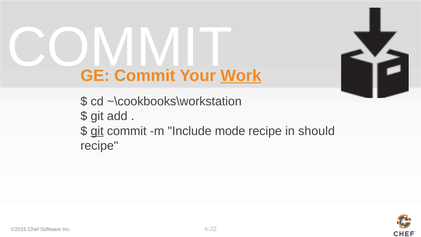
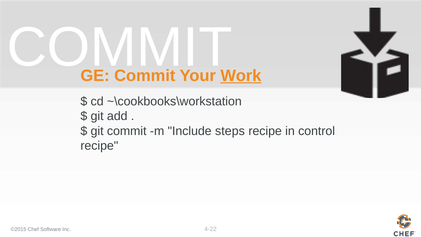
git at (97, 131) underline: present -> none
mode: mode -> steps
should: should -> control
